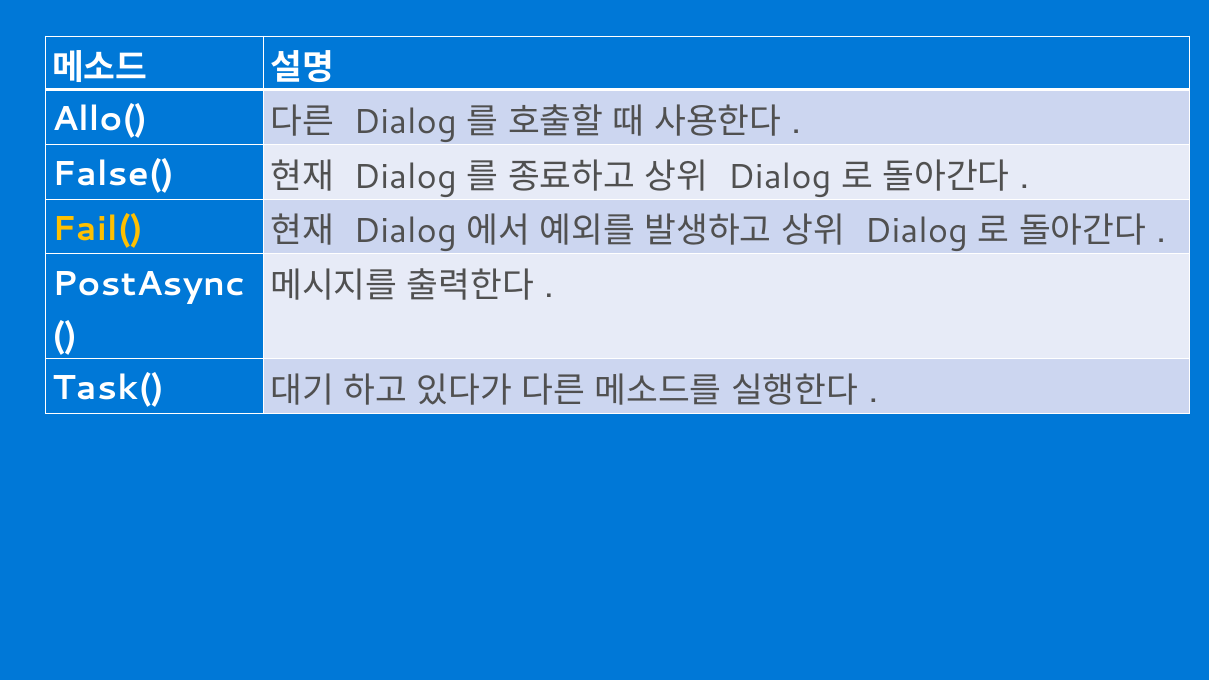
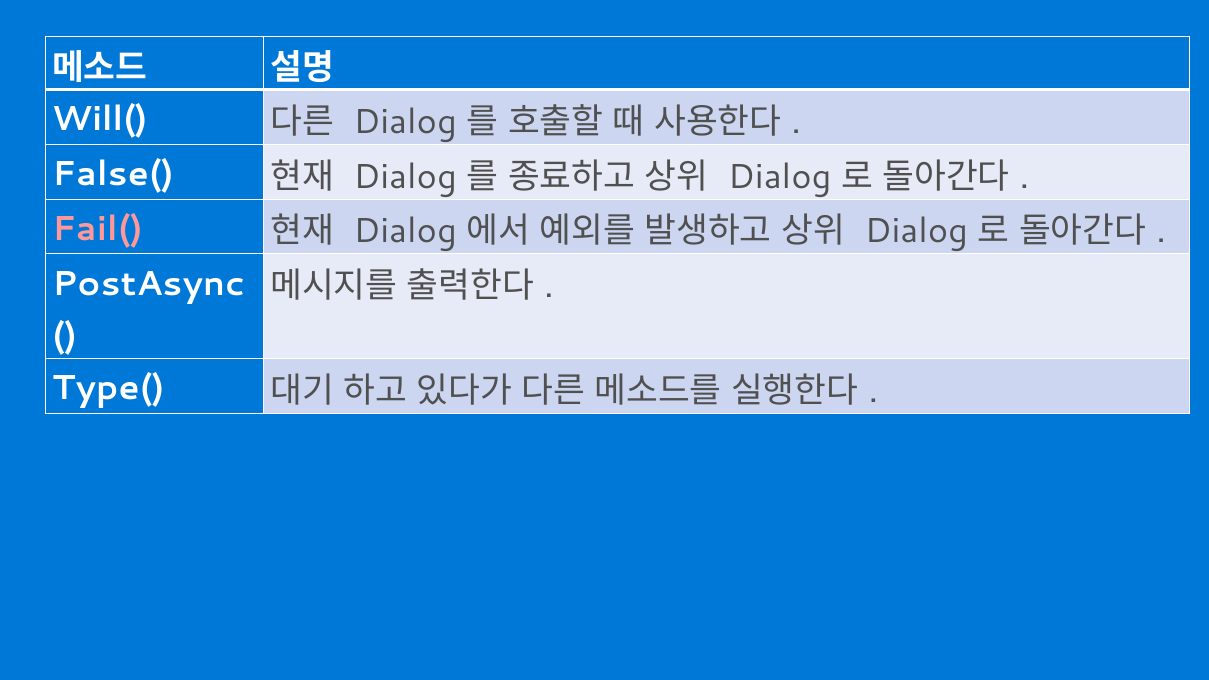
Allo(: Allo( -> Will(
Fail( colour: yellow -> pink
Task(: Task( -> Type(
